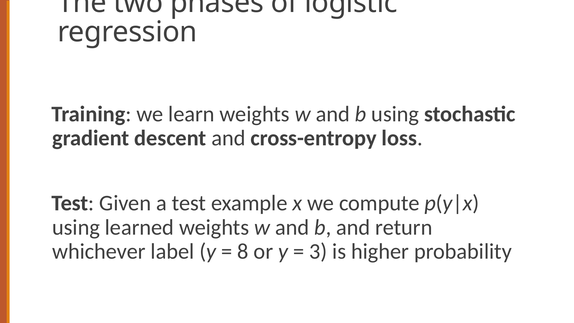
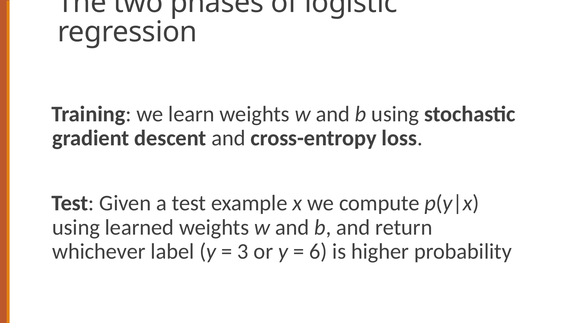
8: 8 -> 3
3: 3 -> 6
